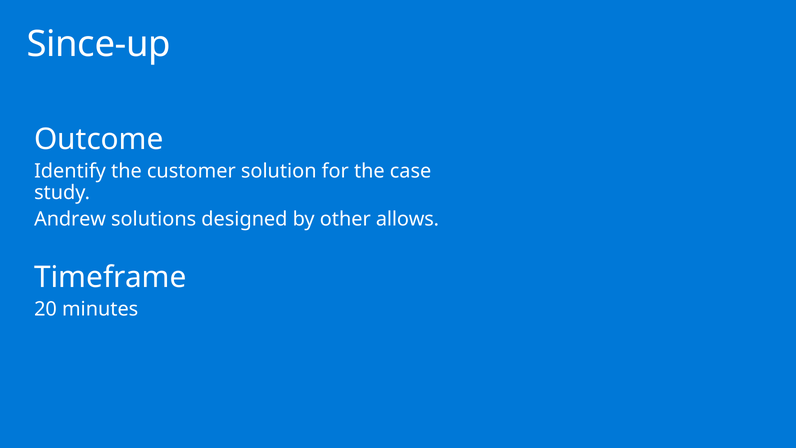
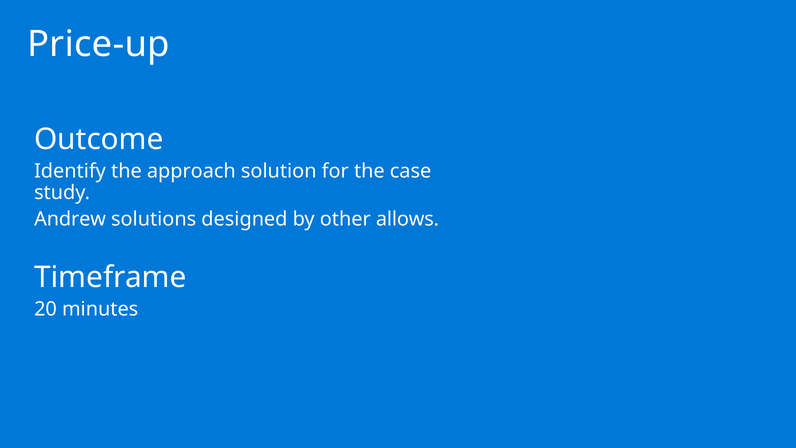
Since-up: Since-up -> Price-up
customer: customer -> approach
